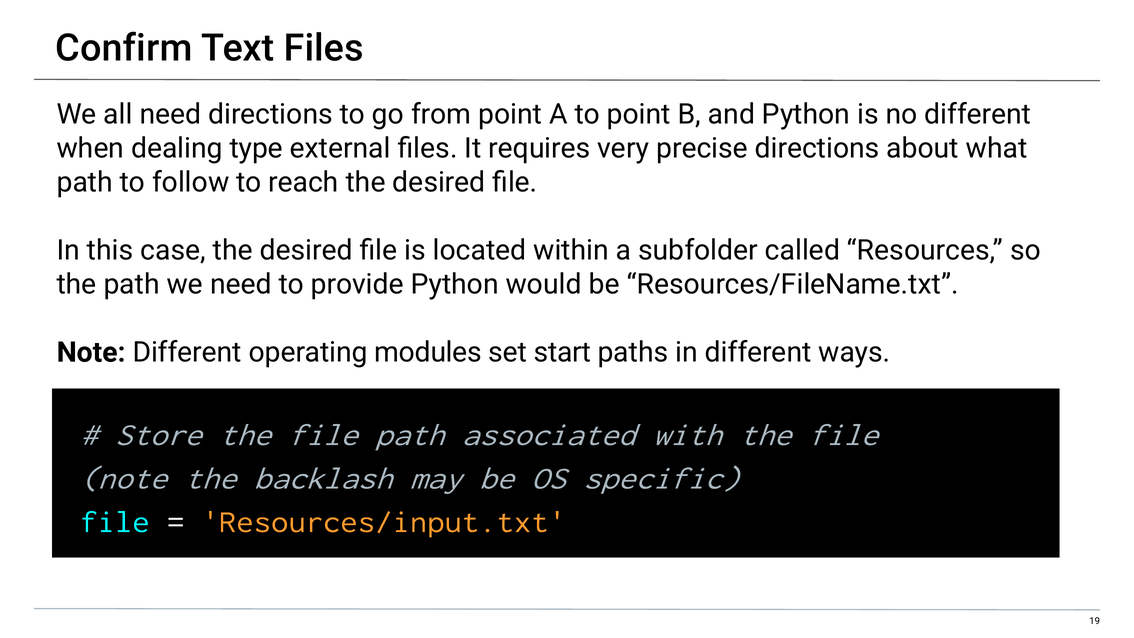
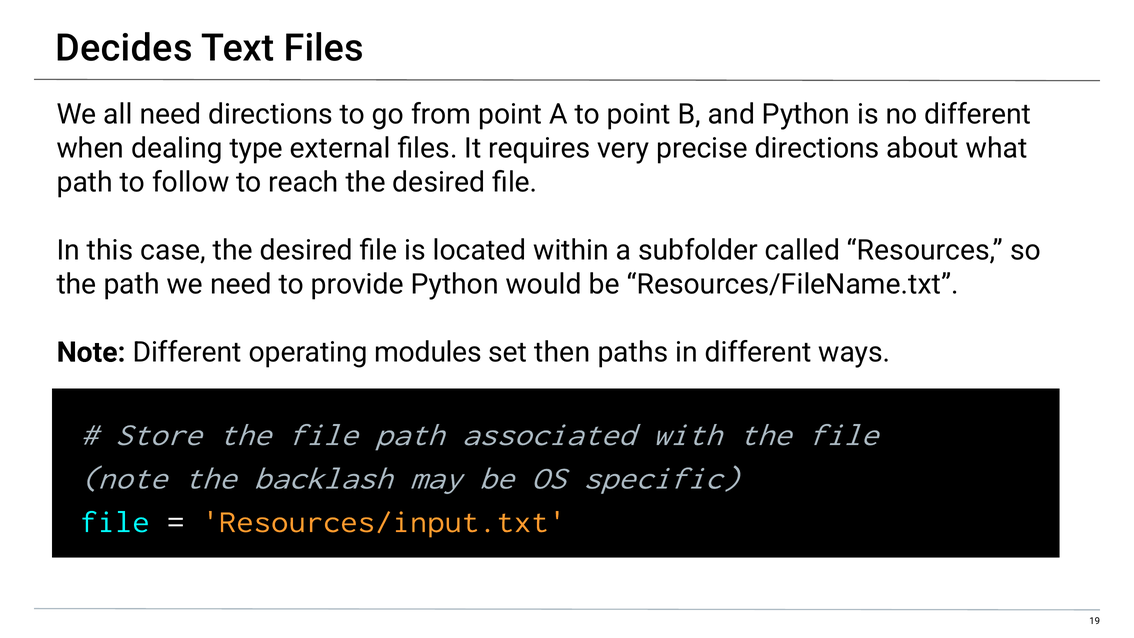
Confirm: Confirm -> Decides
start: start -> then
